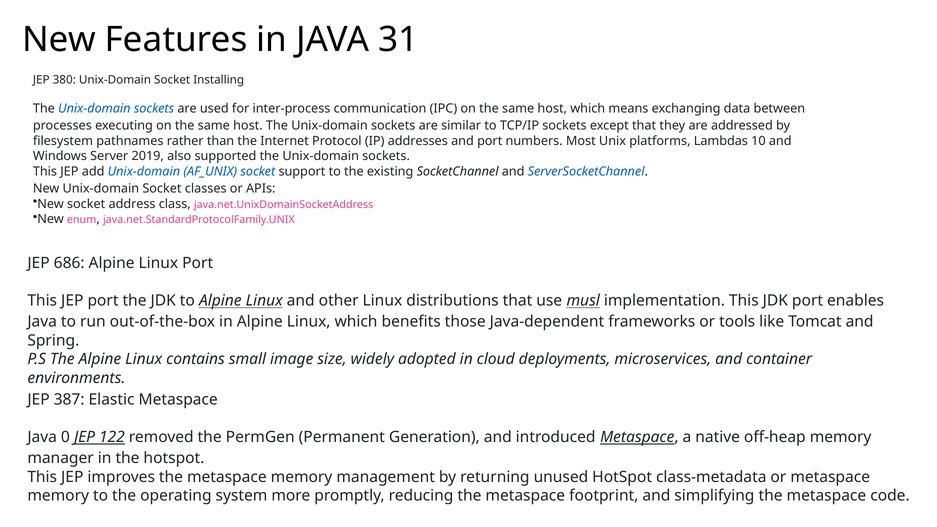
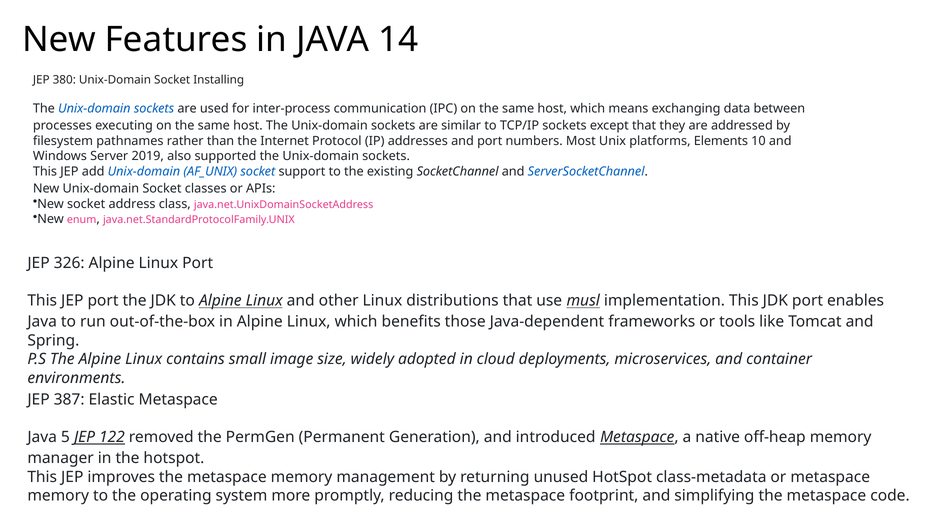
31: 31 -> 14
Lambdas: Lambdas -> Elements
686: 686 -> 326
0: 0 -> 5
